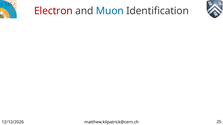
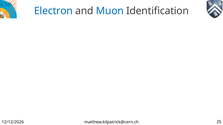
Electron colour: red -> blue
